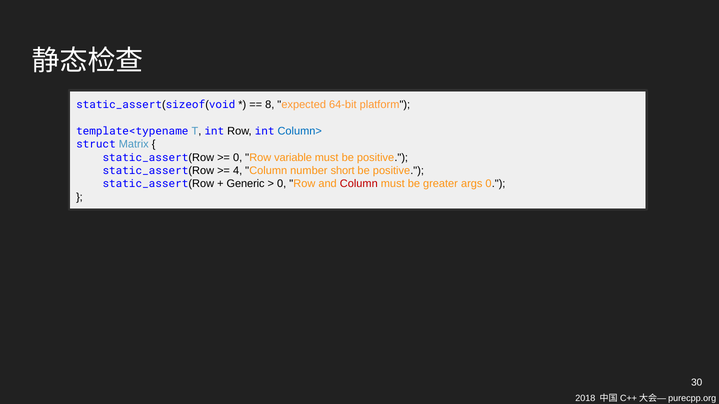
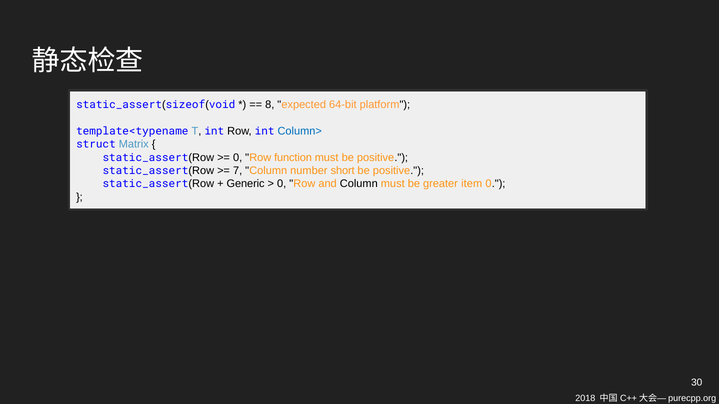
variable: variable -> function
4: 4 -> 7
Column at (359, 184) colour: red -> black
args: args -> item
